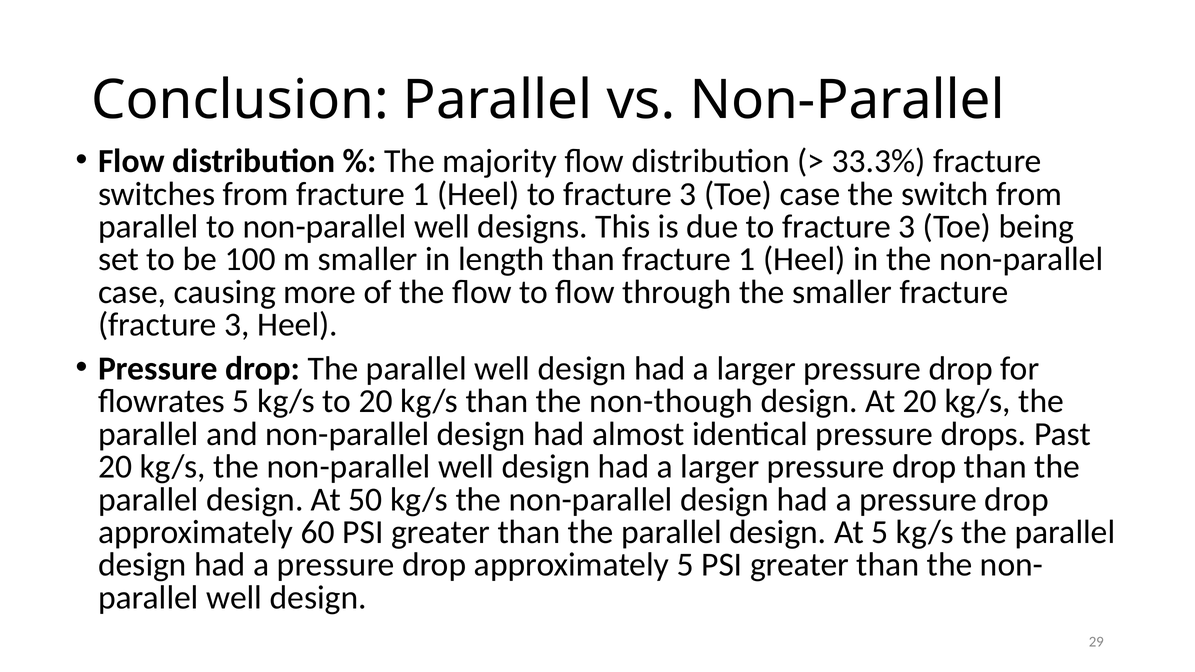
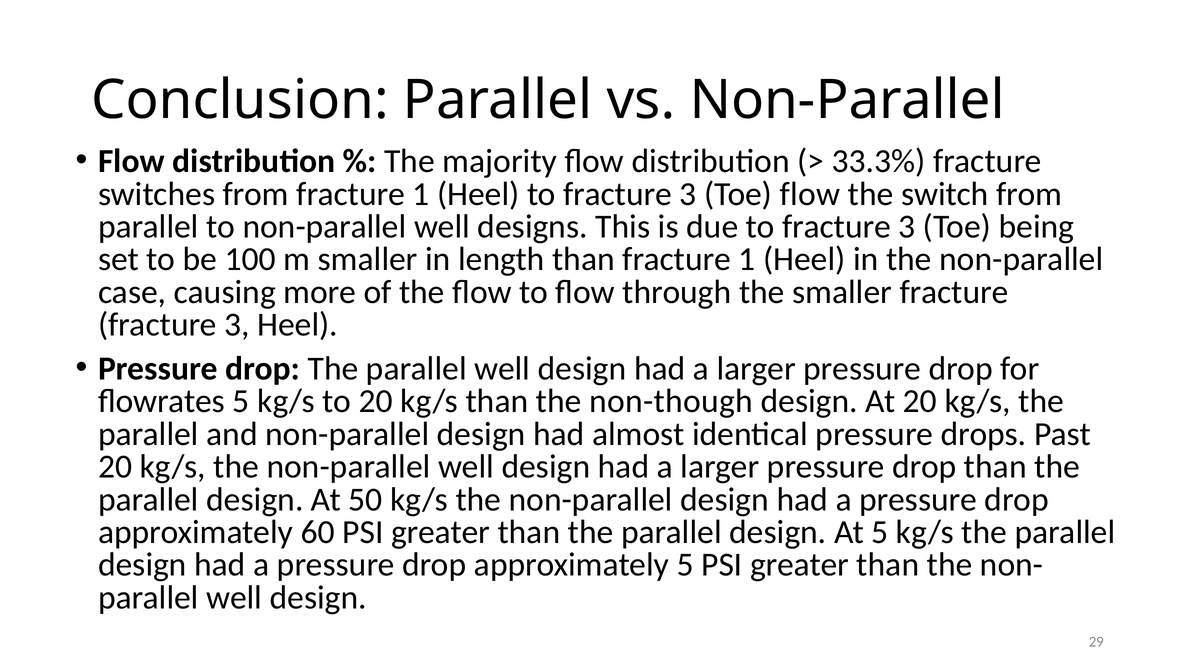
Toe case: case -> flow
